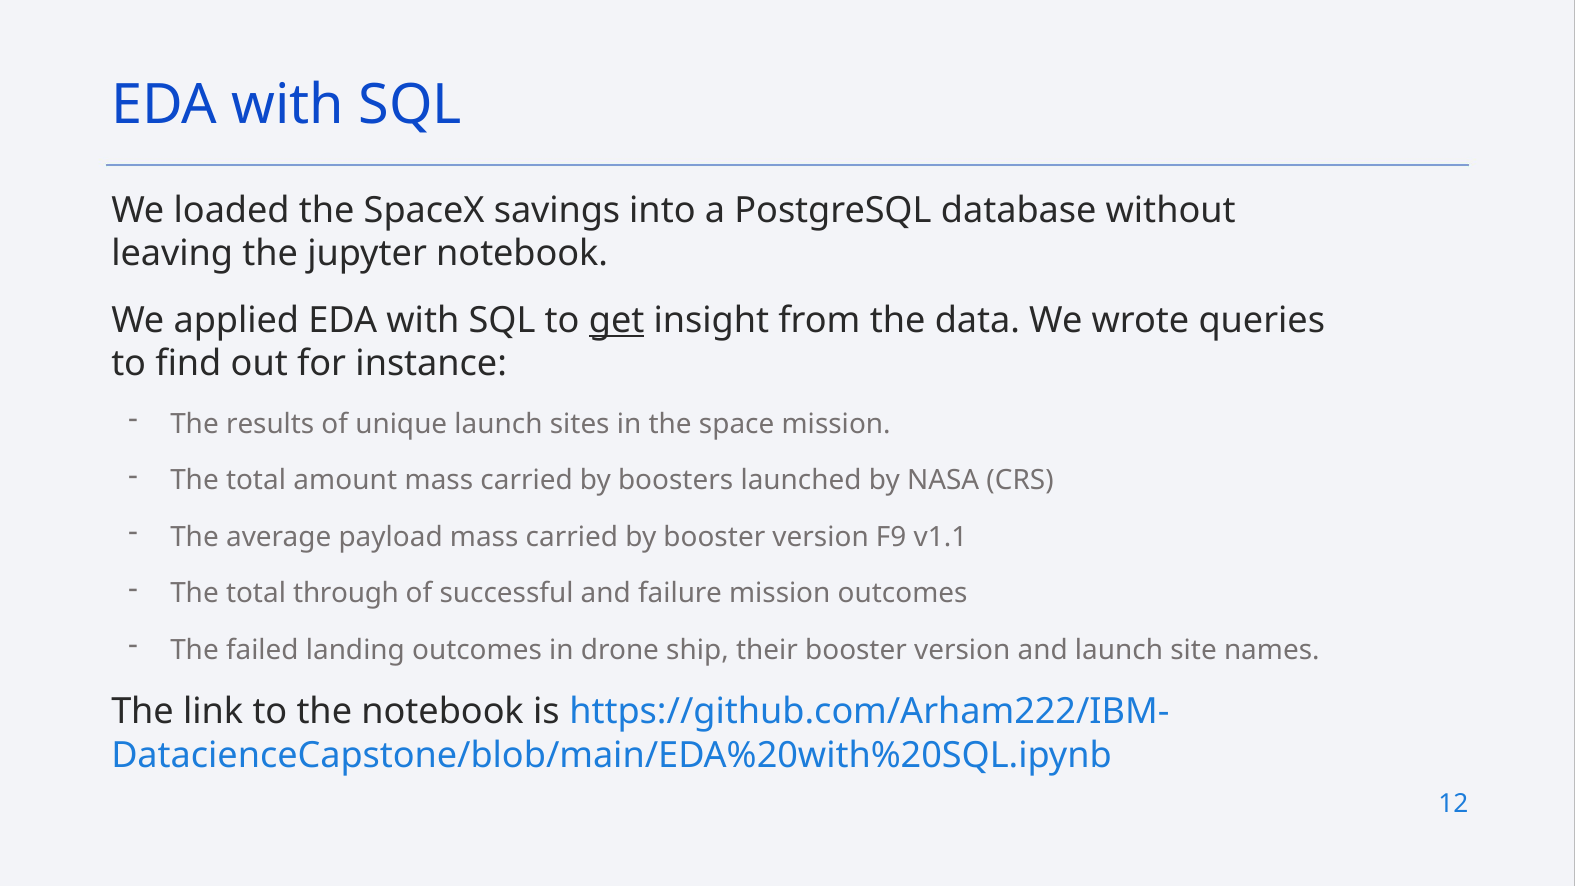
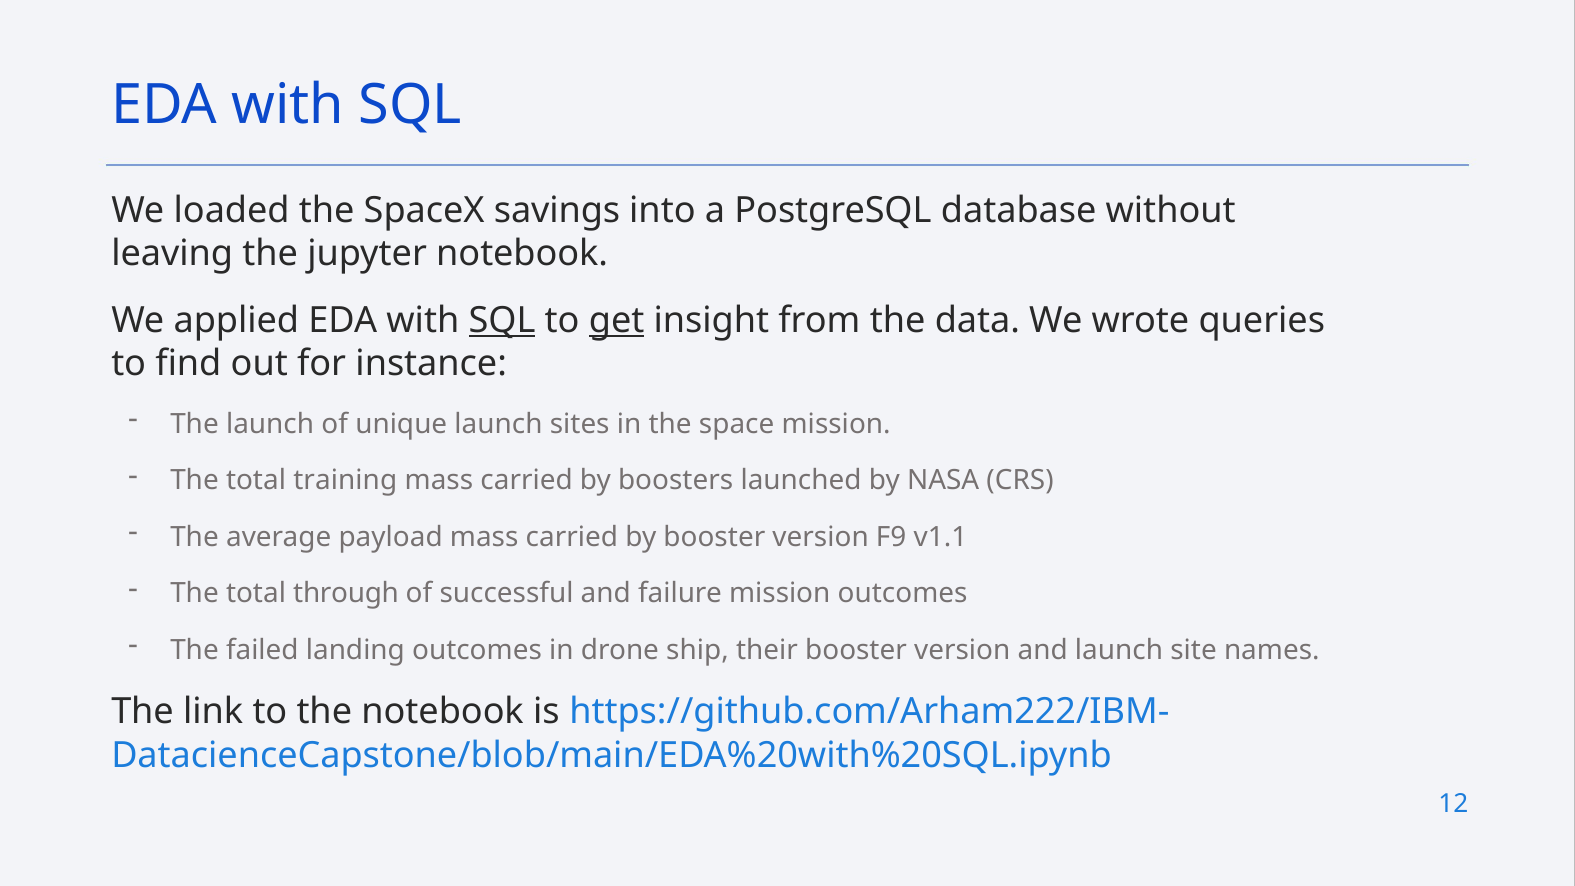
SQL at (502, 320) underline: none -> present
The results: results -> launch
amount: amount -> training
